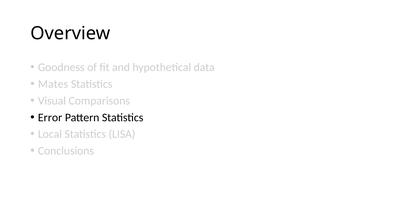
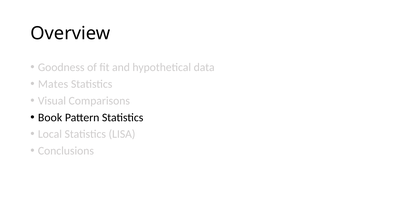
Error: Error -> Book
